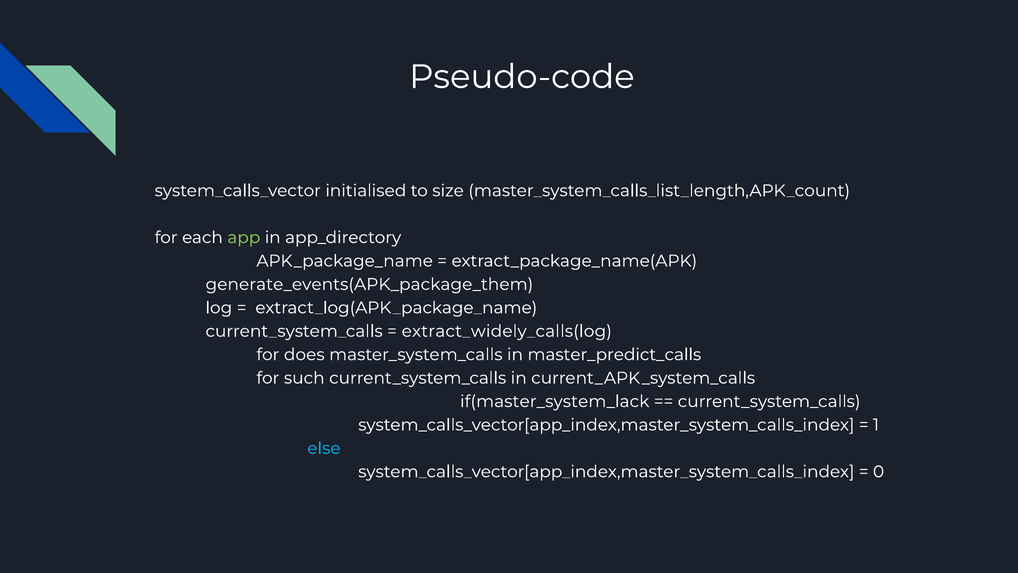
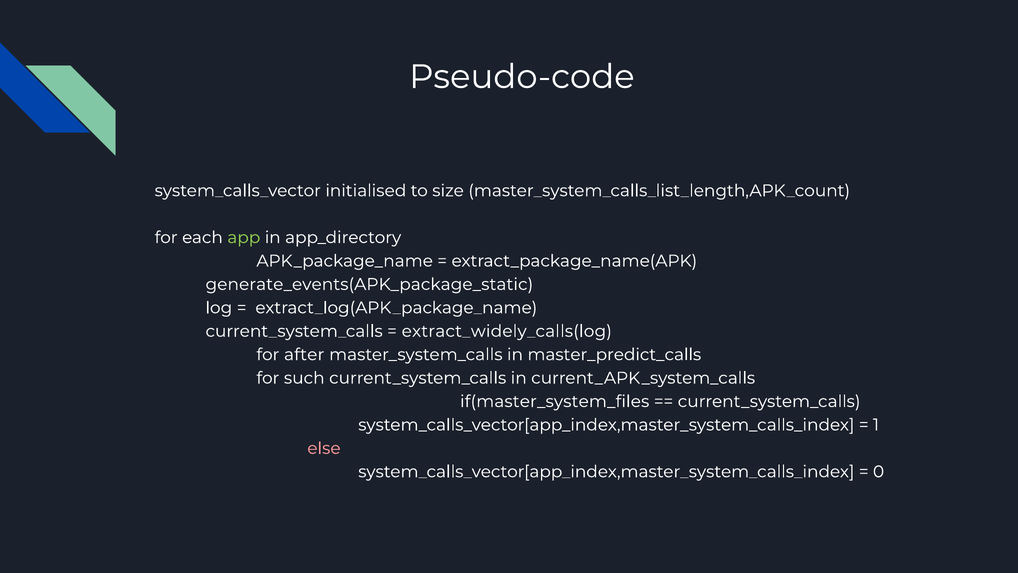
generate_events(APK_package_them: generate_events(APK_package_them -> generate_events(APK_package_static
does: does -> after
if(master_system_lack: if(master_system_lack -> if(master_system_files
else colour: light blue -> pink
